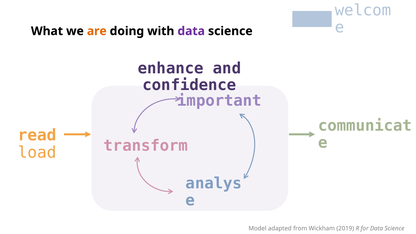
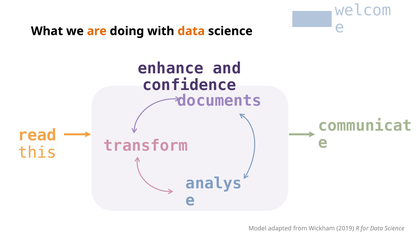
data at (191, 31) colour: purple -> orange
important: important -> documents
load: load -> this
